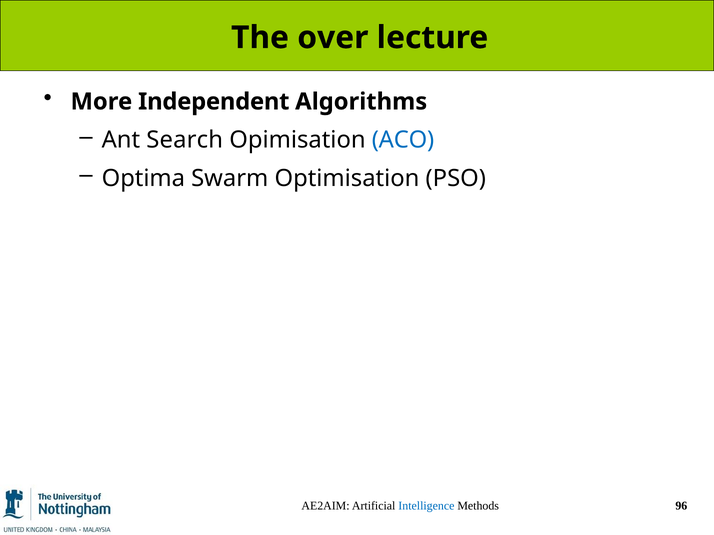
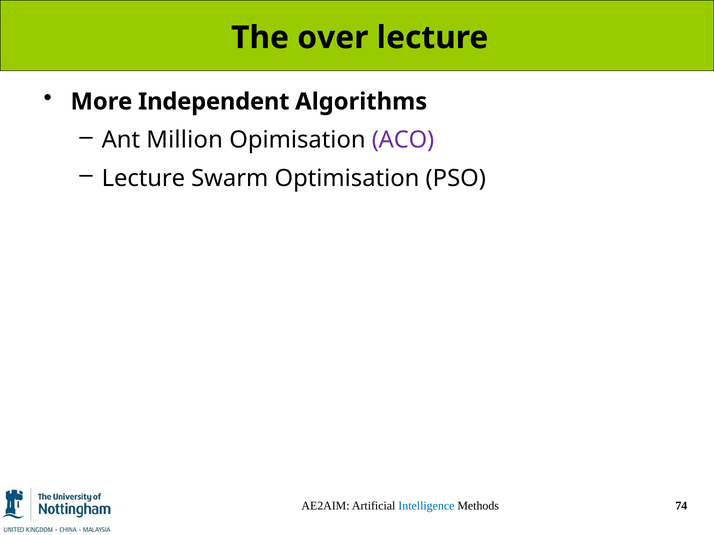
Search: Search -> Million
ACO colour: blue -> purple
Optima at (143, 179): Optima -> Lecture
96: 96 -> 74
